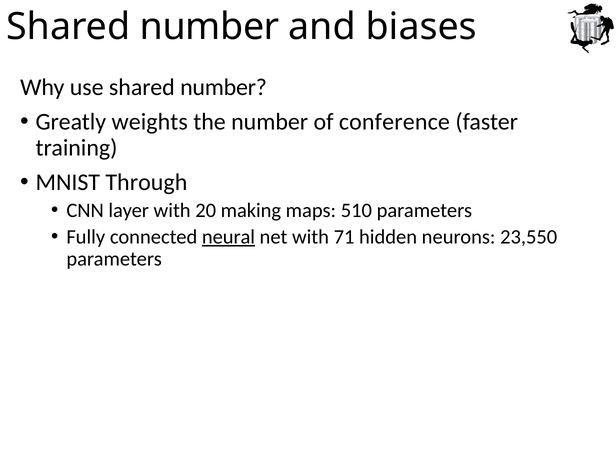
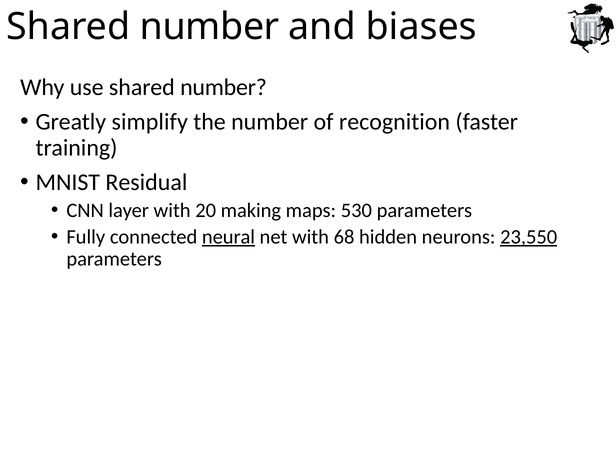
weights: weights -> simplify
conference: conference -> recognition
Through: Through -> Residual
510: 510 -> 530
71: 71 -> 68
23,550 underline: none -> present
